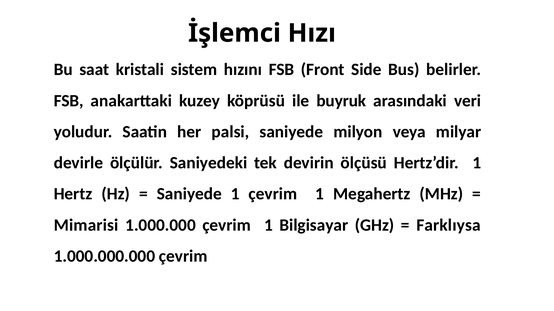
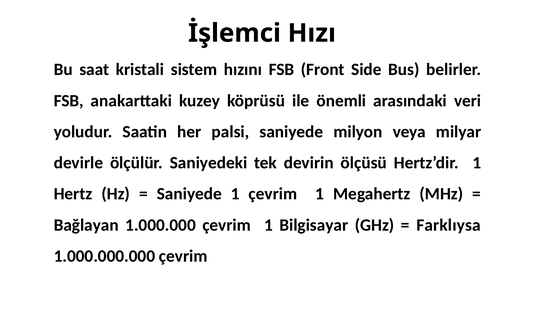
buyruk: buyruk -> önemli
Mimarisi: Mimarisi -> Bağlayan
